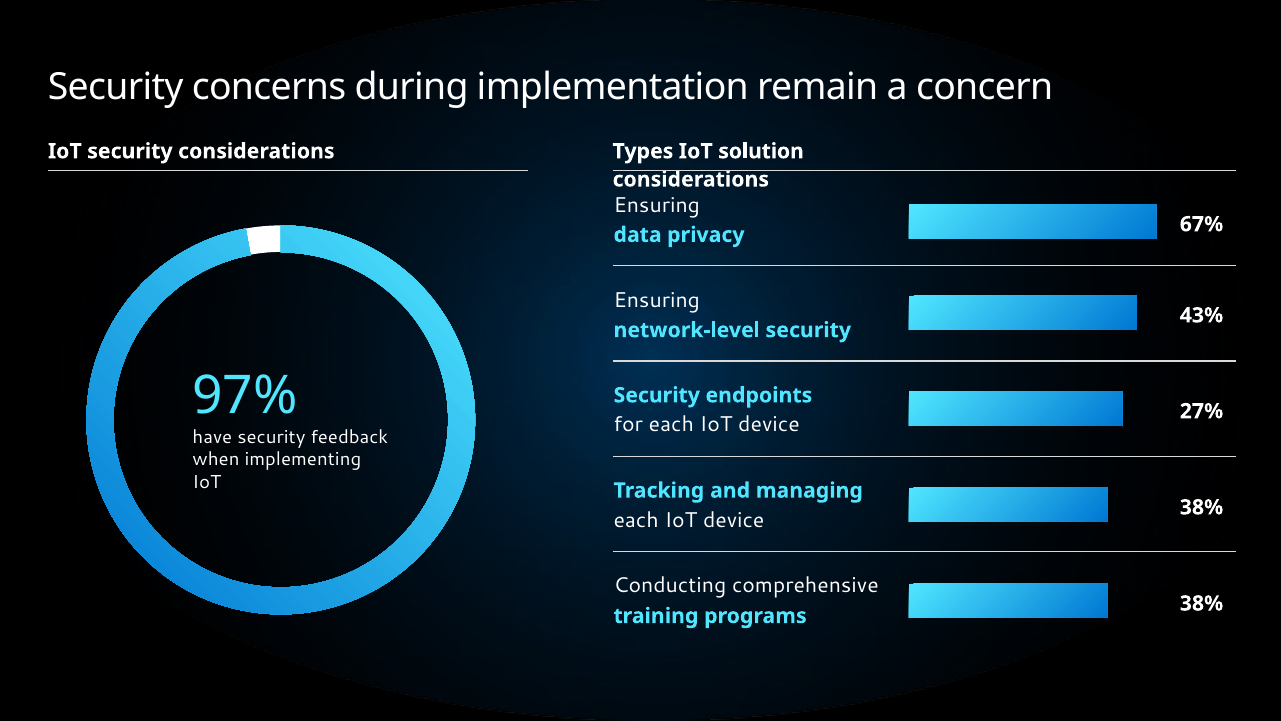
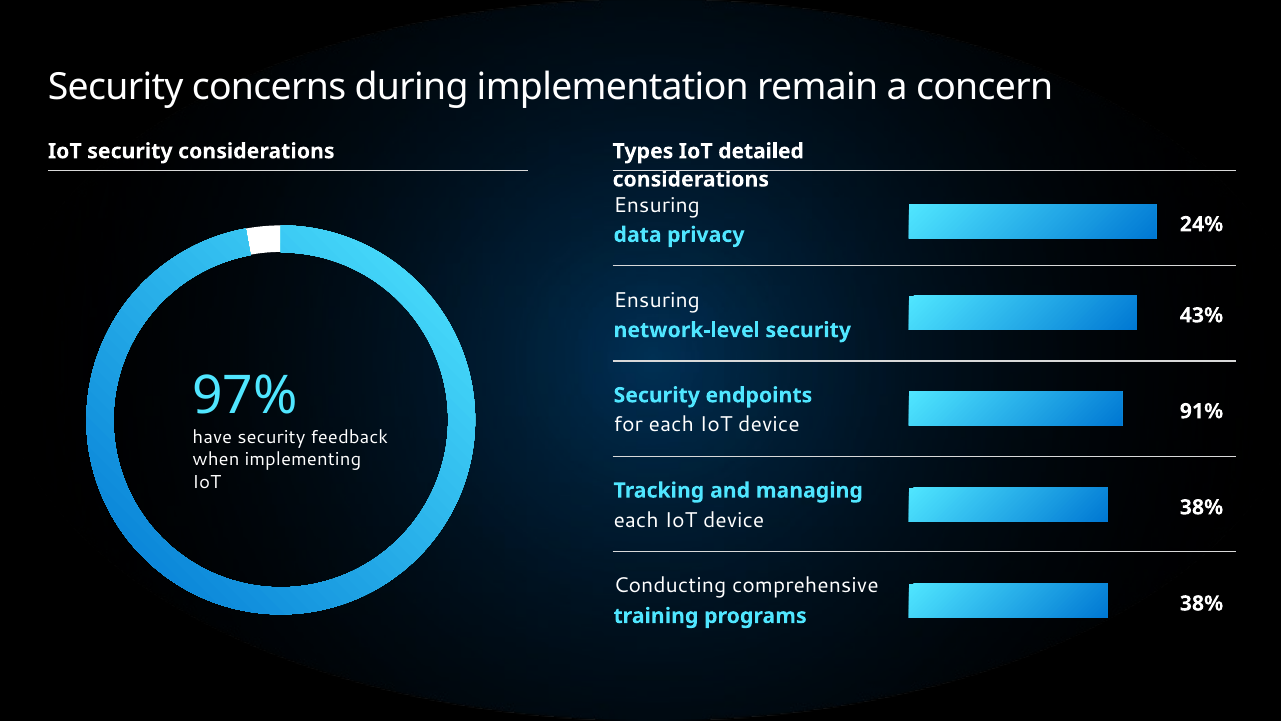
solution: solution -> detailed
67%: 67% -> 24%
27%: 27% -> 91%
